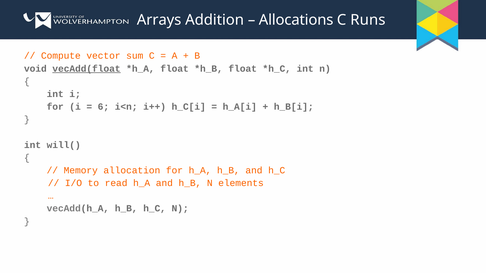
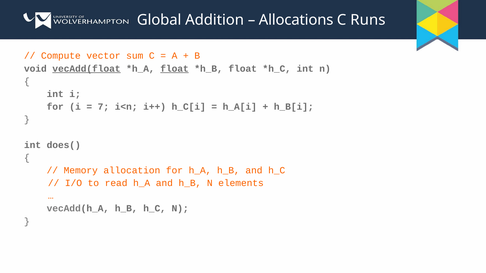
Arrays: Arrays -> Global
float at (175, 69) underline: none -> present
6: 6 -> 7
will(: will( -> does(
